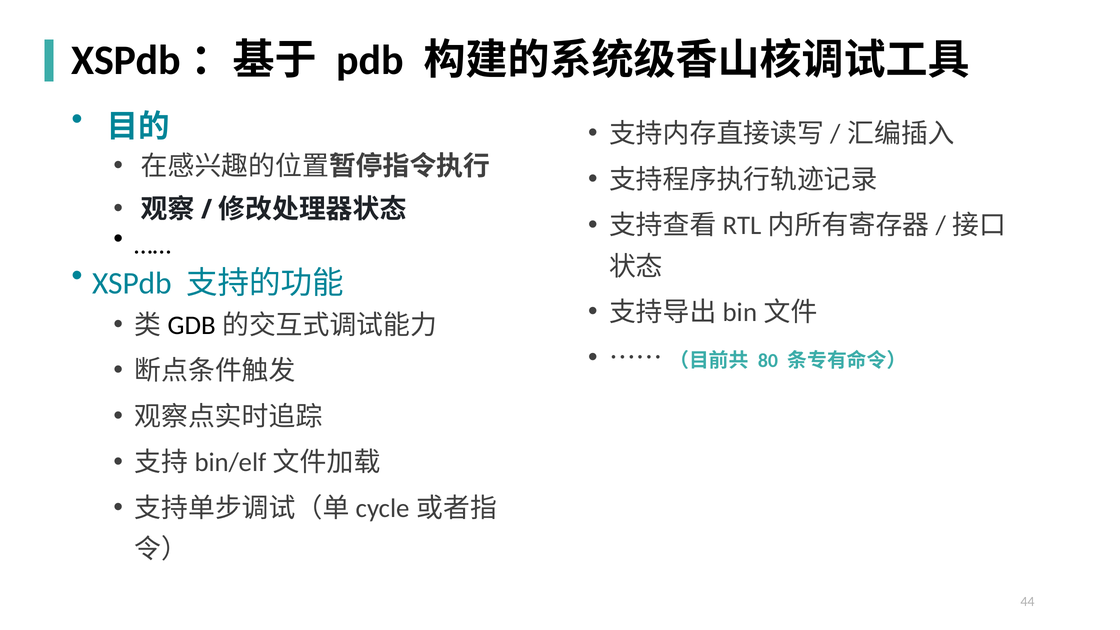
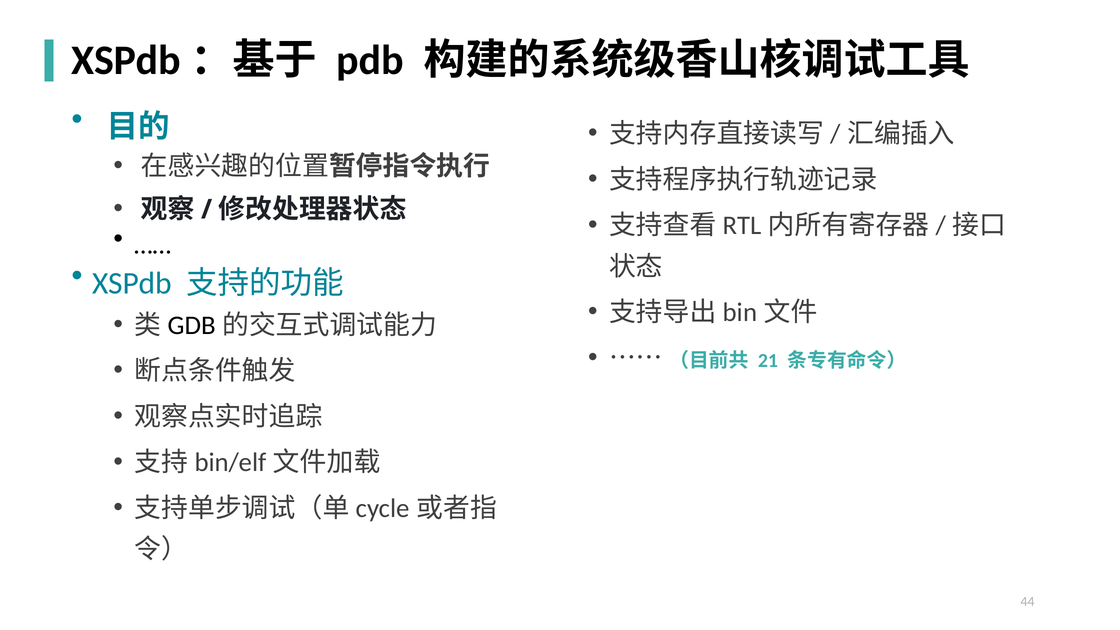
80: 80 -> 21
